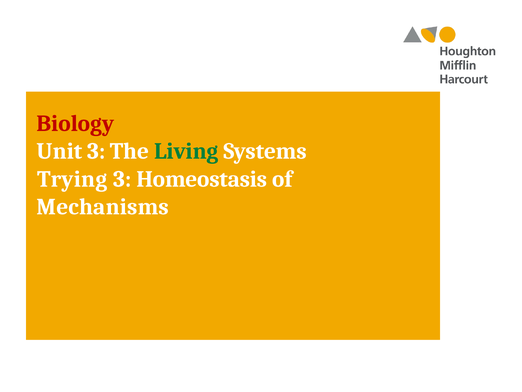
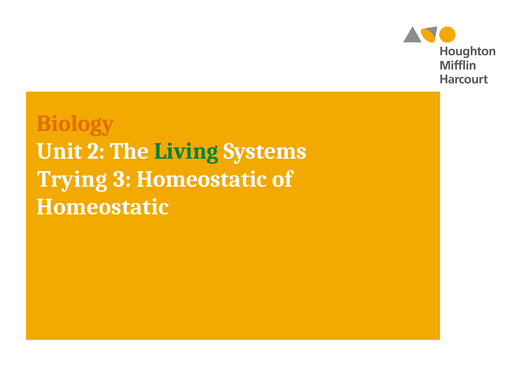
Biology colour: red -> orange
Unit 3: 3 -> 2
3 Homeostasis: Homeostasis -> Homeostatic
Mechanisms at (103, 207): Mechanisms -> Homeostatic
